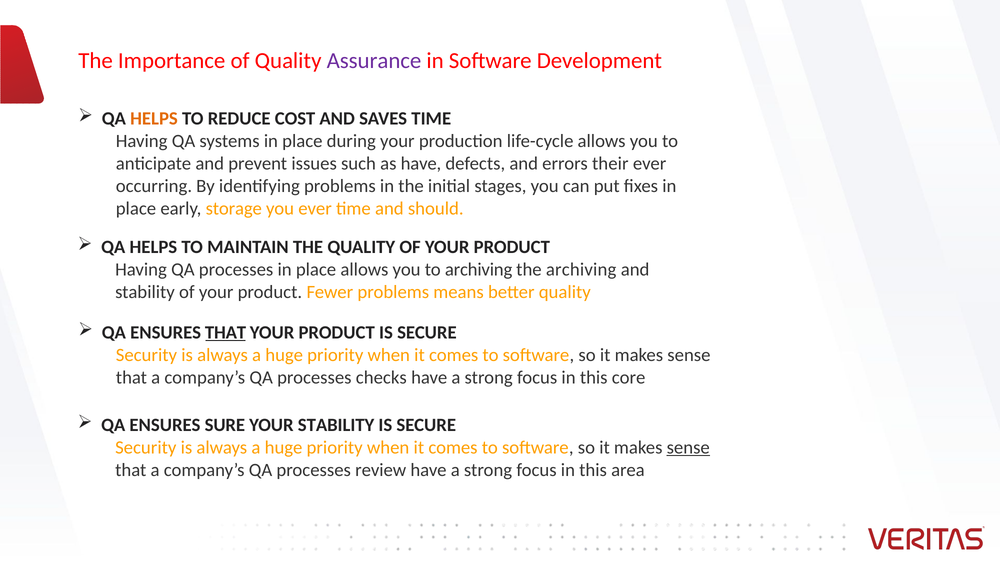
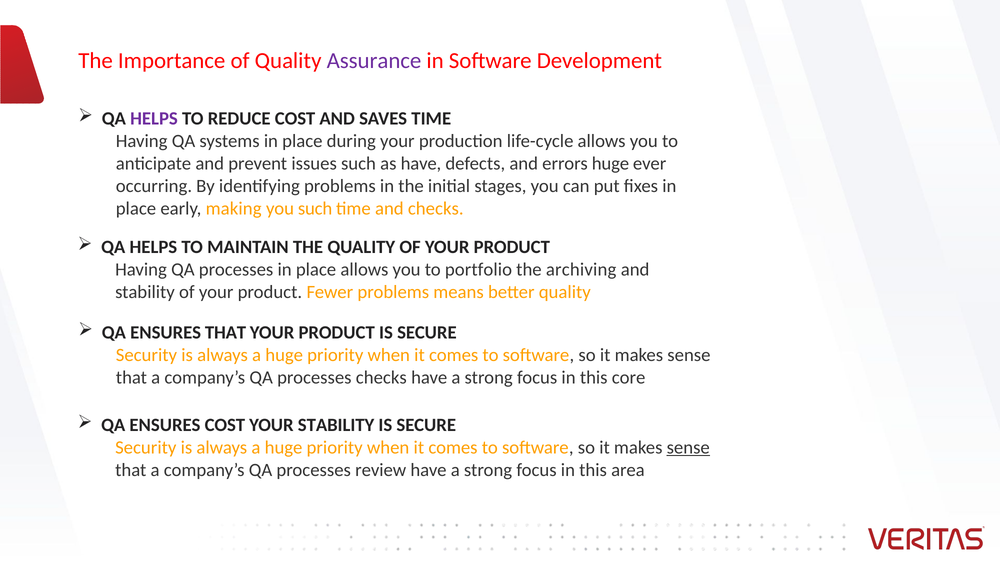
HELPS at (154, 119) colour: orange -> purple
errors their: their -> huge
storage: storage -> making
you ever: ever -> such
and should: should -> checks
to archiving: archiving -> portfolio
THAT at (226, 333) underline: present -> none
ENSURES SURE: SURE -> COST
